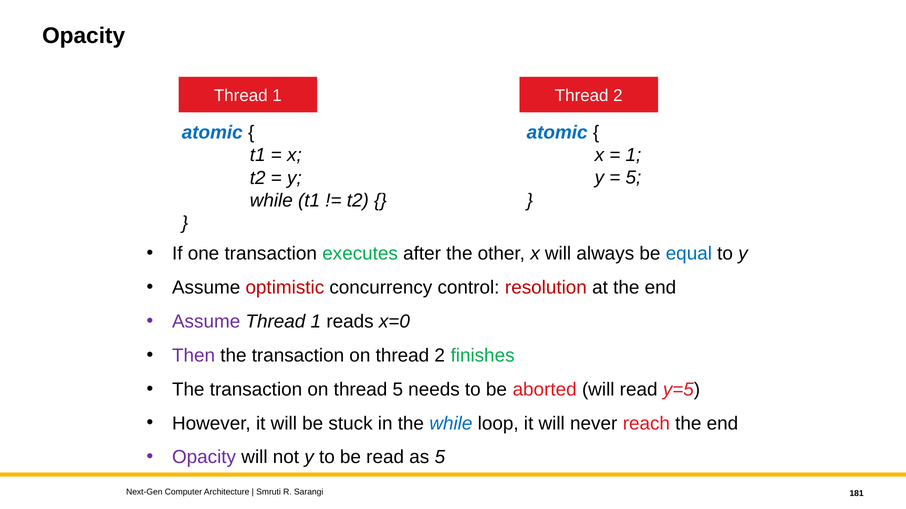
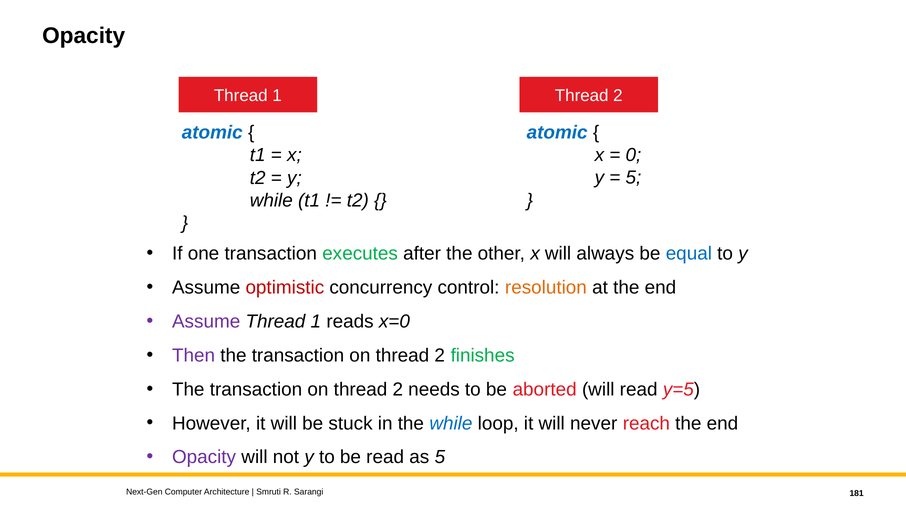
1 at (633, 155): 1 -> 0
resolution colour: red -> orange
5 at (398, 390): 5 -> 2
